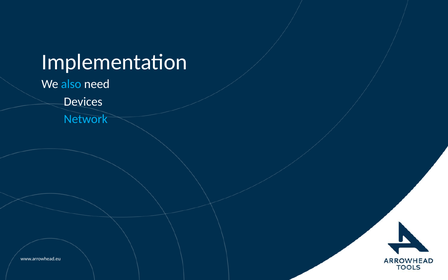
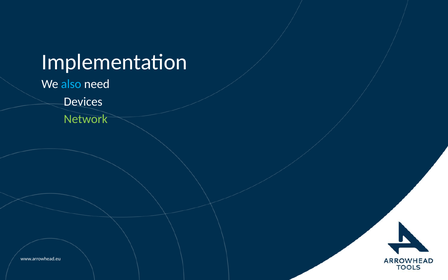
Network colour: light blue -> light green
